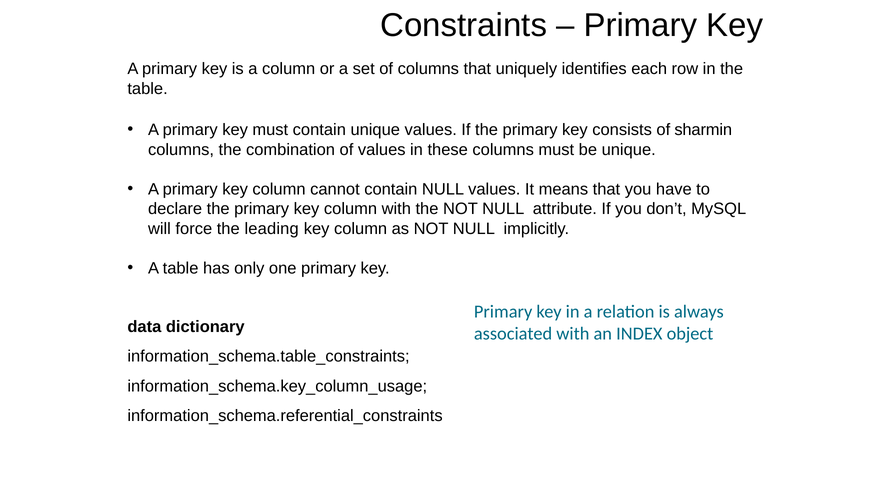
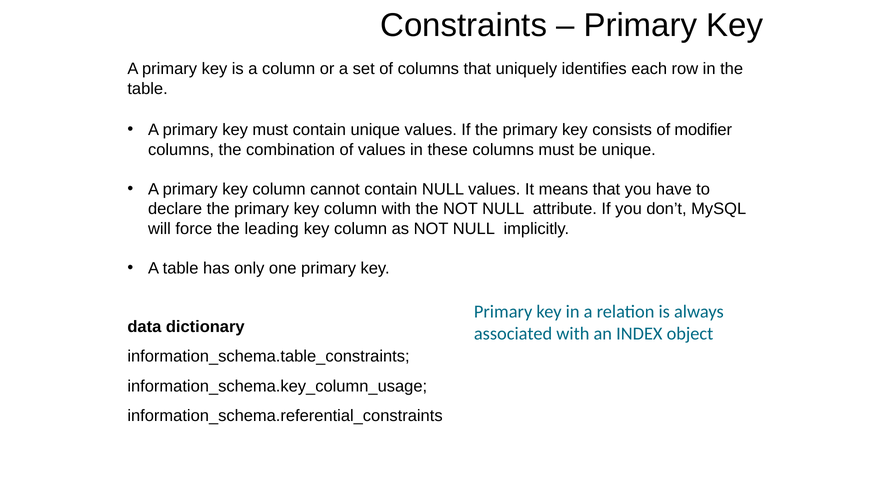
sharmin: sharmin -> modifier
